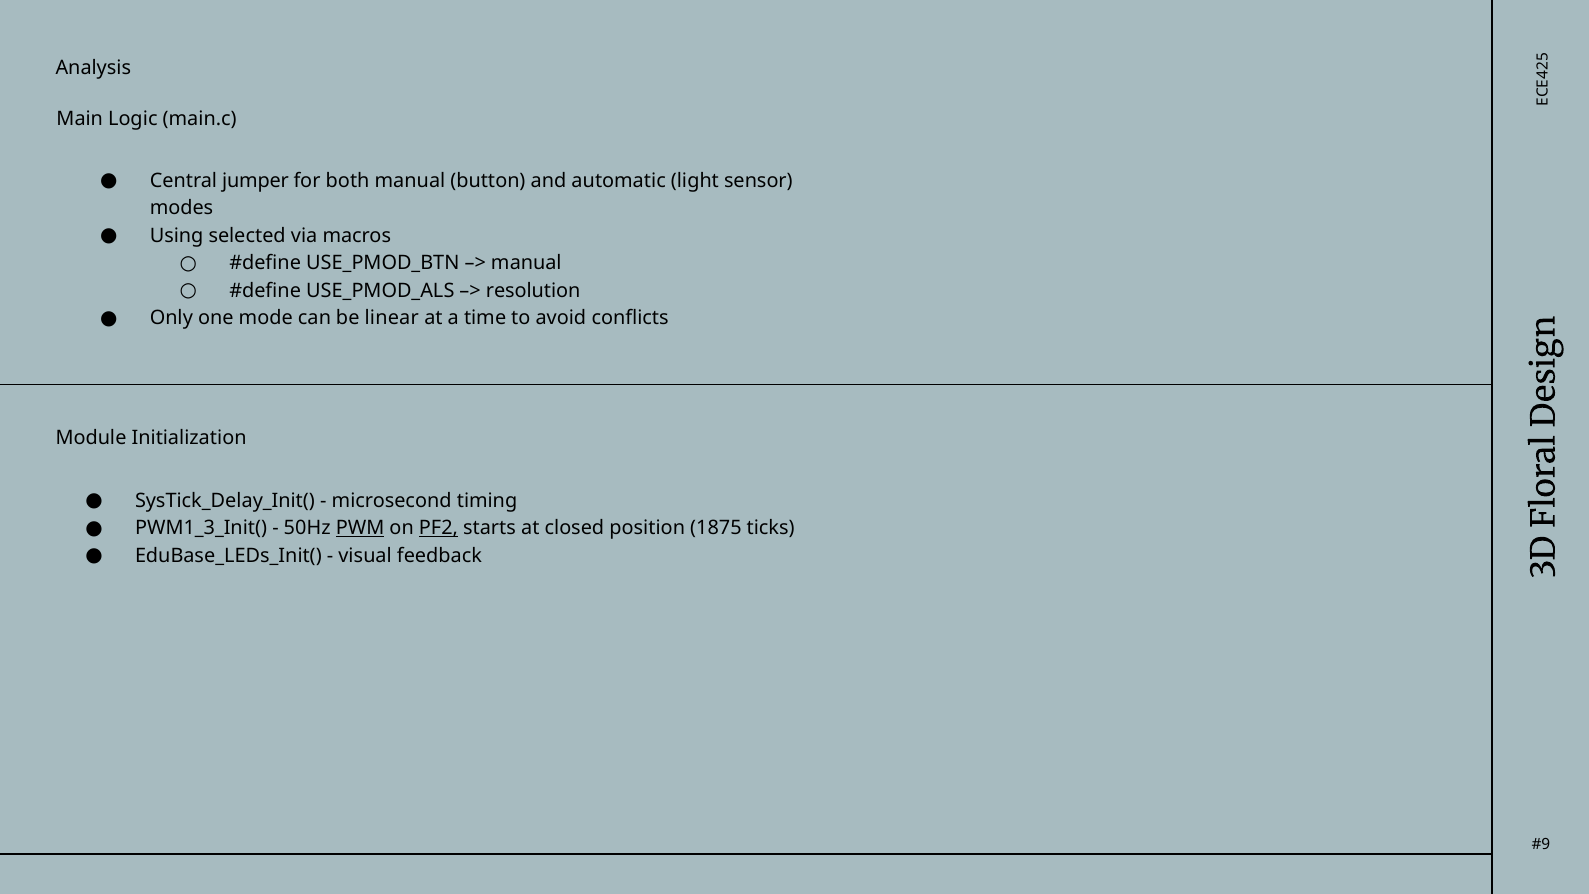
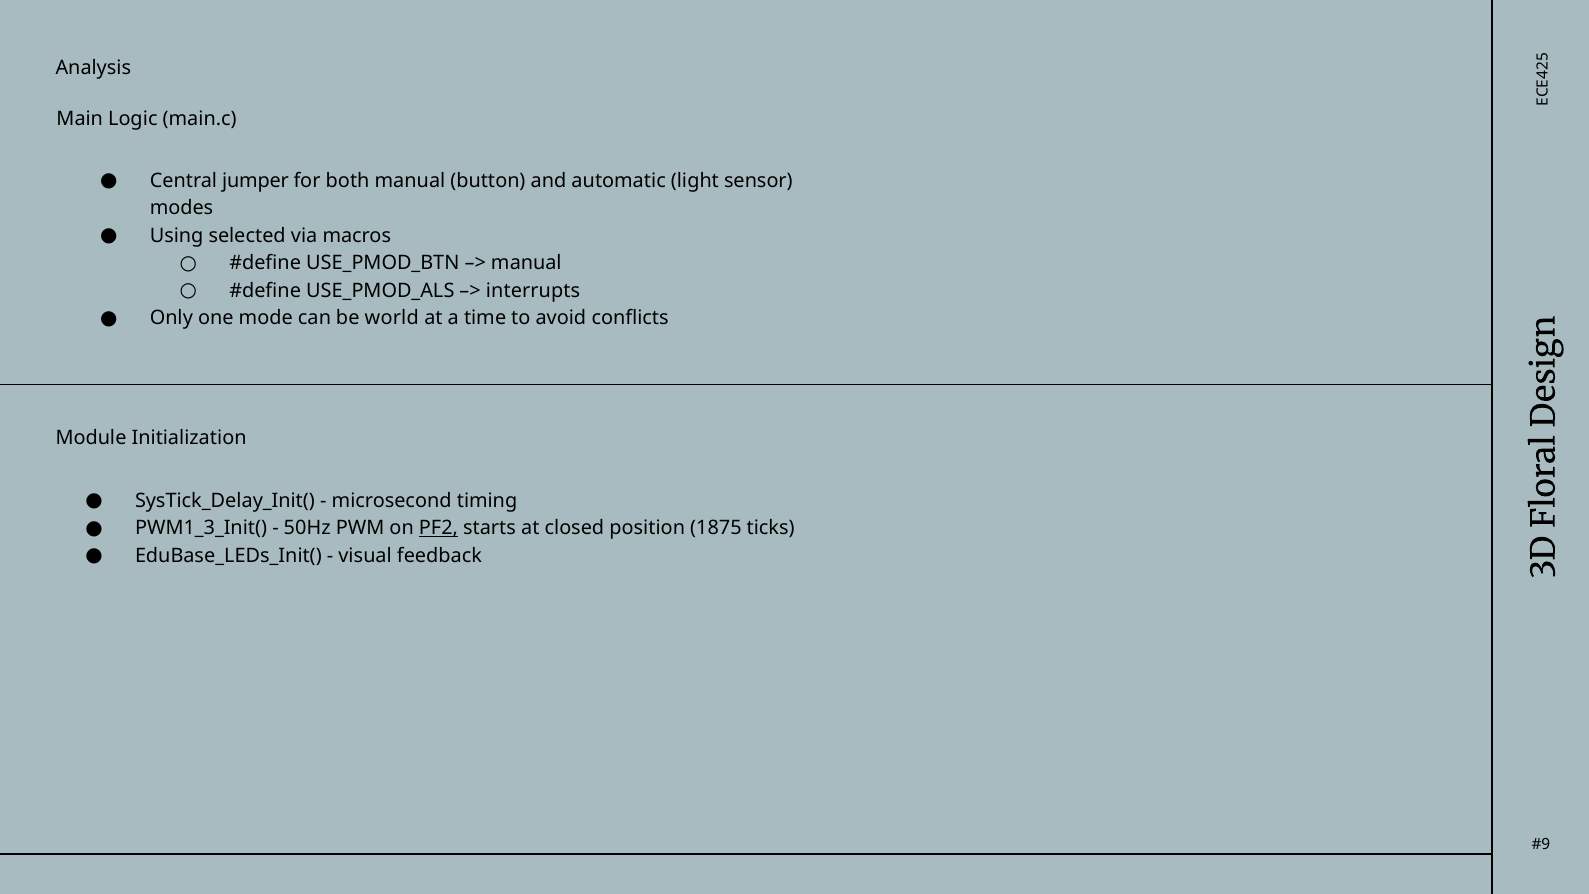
resolution: resolution -> interrupts
linear: linear -> world
PWM underline: present -> none
